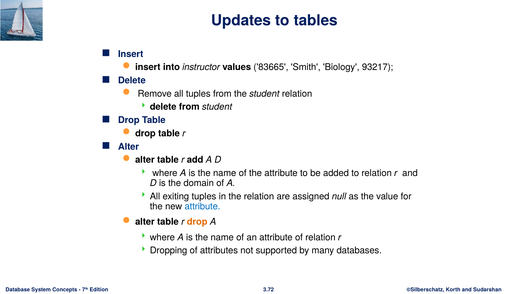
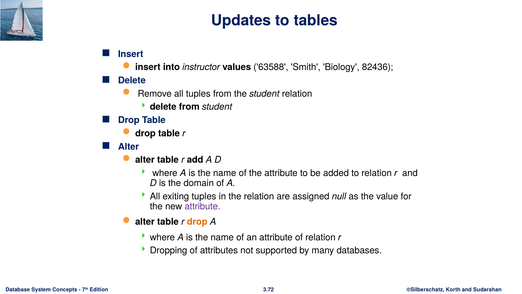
83665: 83665 -> 63588
93217: 93217 -> 82436
attribute at (202, 206) colour: blue -> purple
